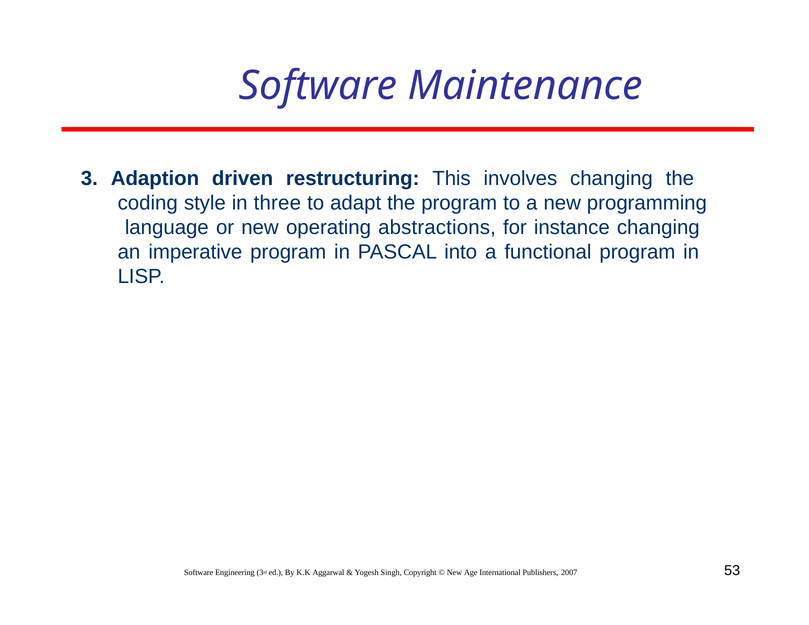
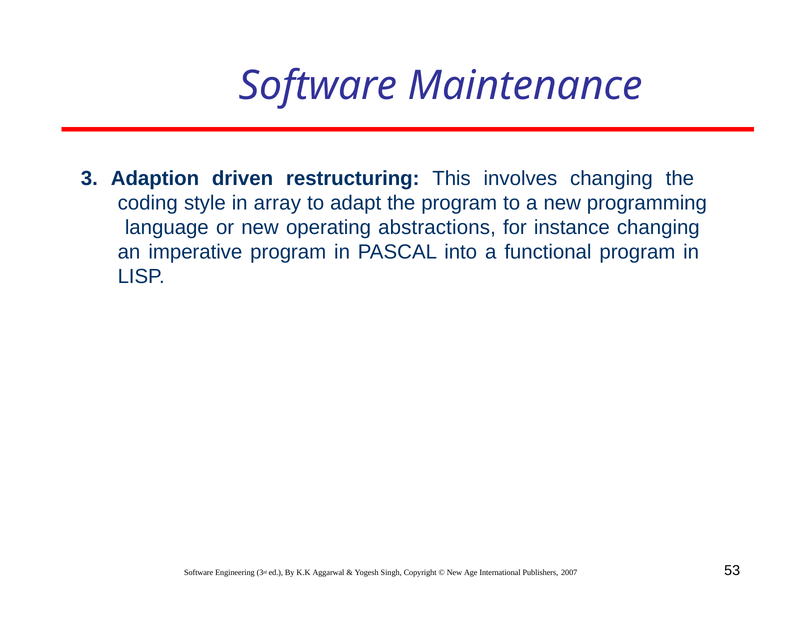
three: three -> array
